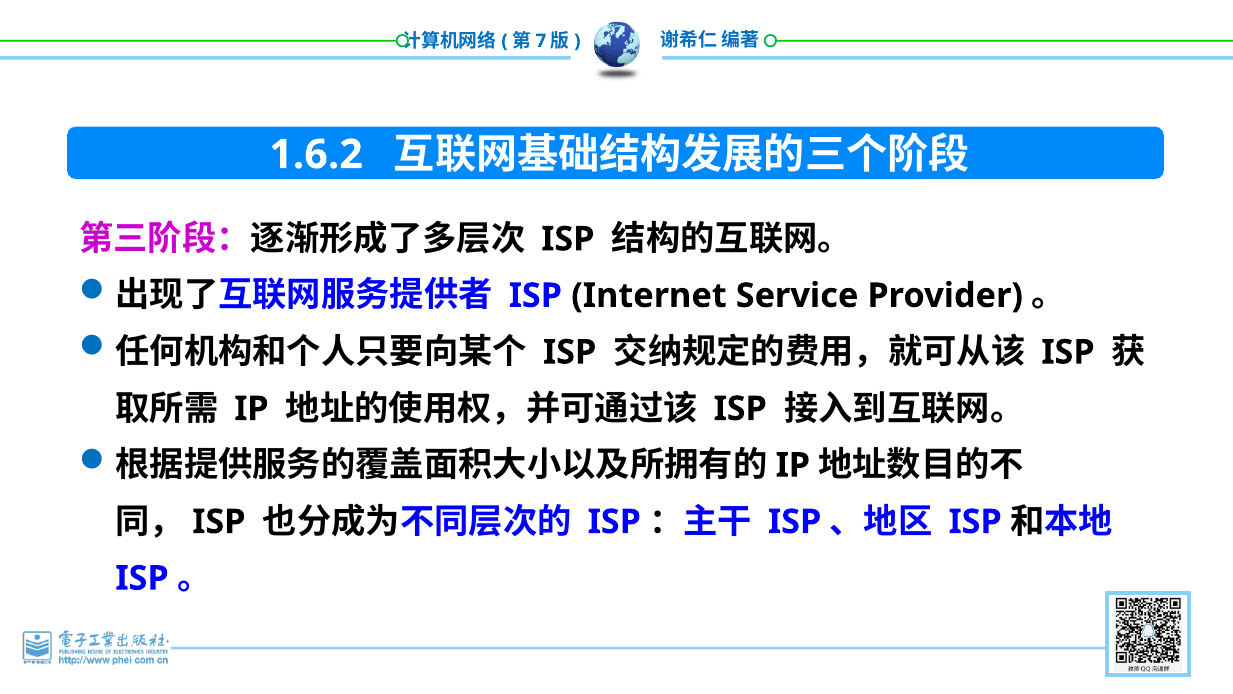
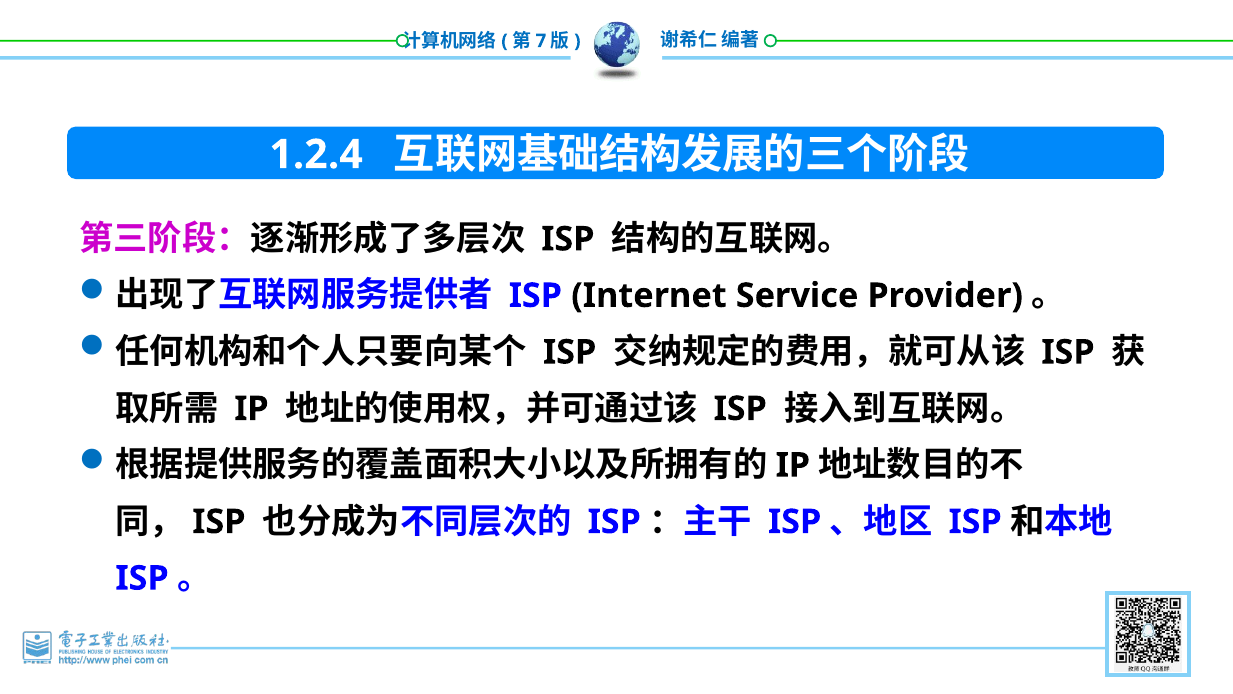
1.6.2: 1.6.2 -> 1.2.4
